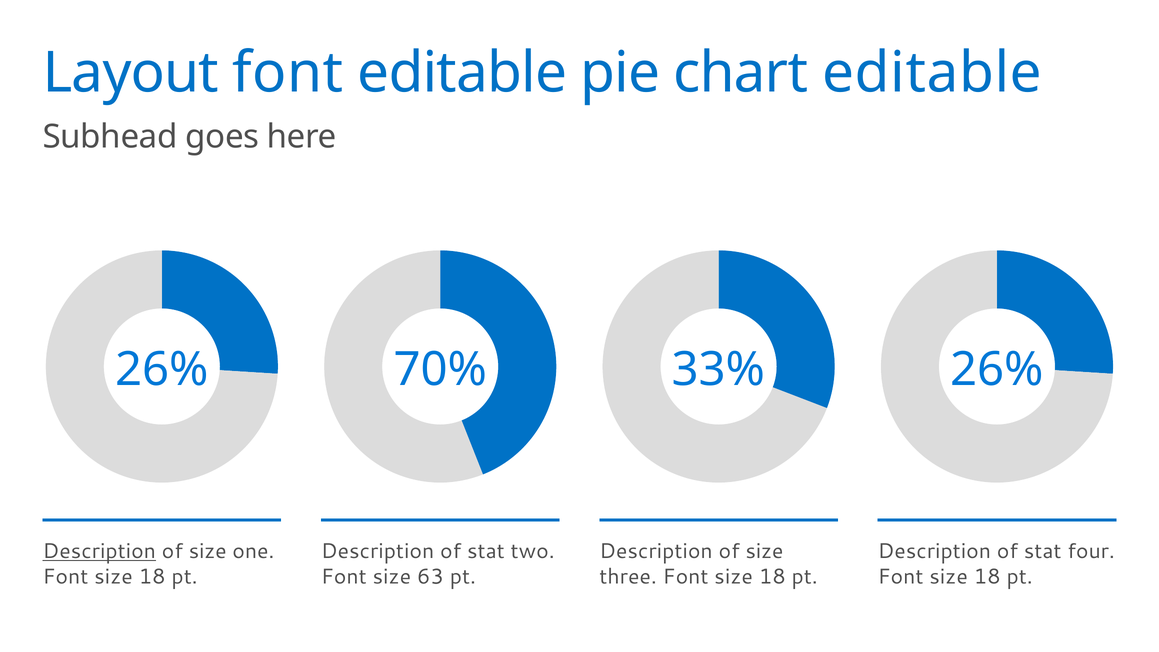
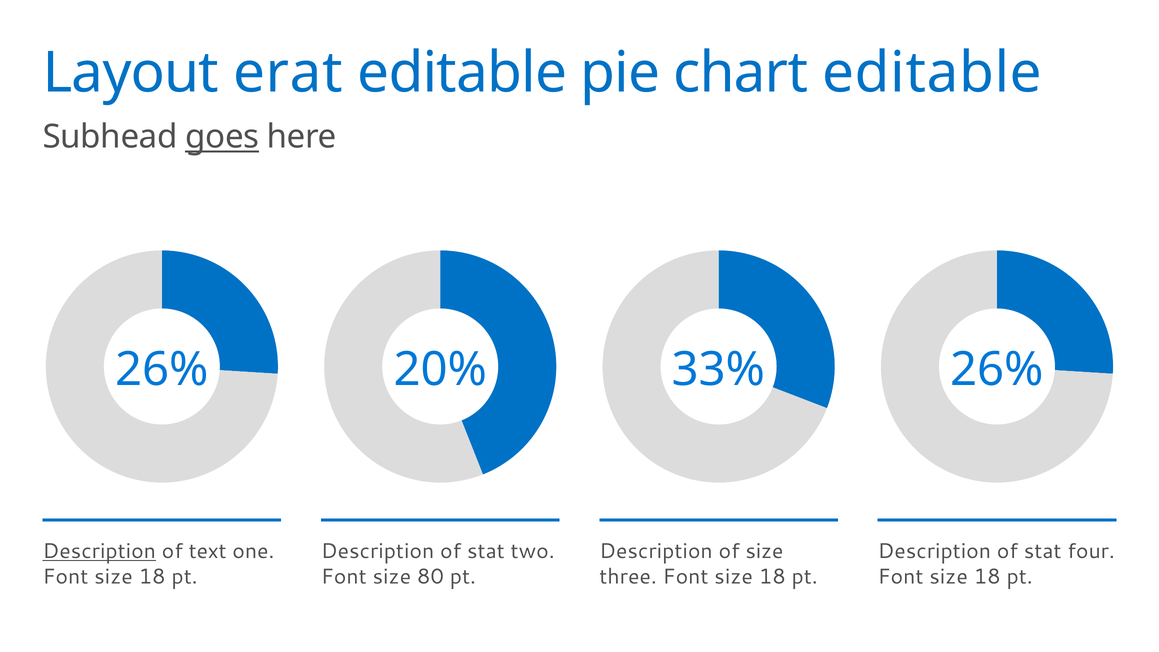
Layout font: font -> erat
goes underline: none -> present
70%: 70% -> 20%
size at (208, 551): size -> text
63: 63 -> 80
